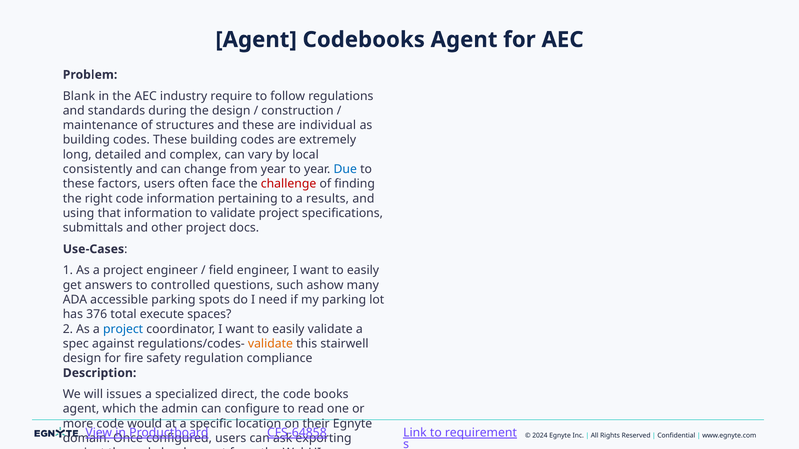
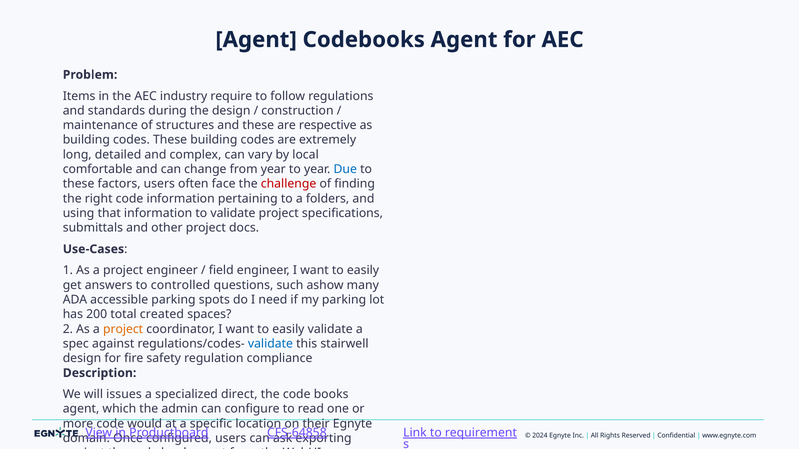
Blank: Blank -> Items
individual: individual -> respective
consistently: consistently -> comfortable
results: results -> folders
376: 376 -> 200
execute: execute -> created
project at (123, 329) colour: blue -> orange
validate at (270, 344) colour: orange -> blue
